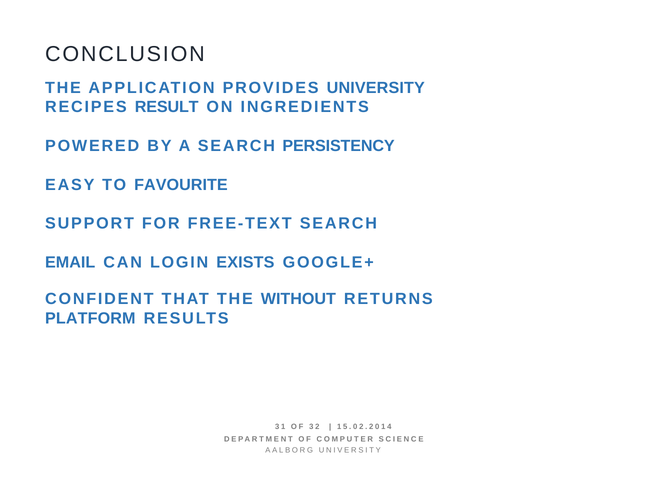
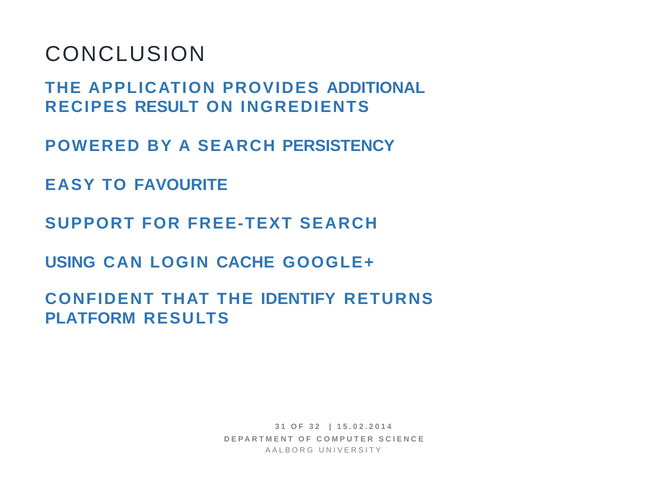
PROVIDES UNIVERSITY: UNIVERSITY -> ADDITIONAL
EMAIL: EMAIL -> USING
EXISTS: EXISTS -> CACHE
WITHOUT: WITHOUT -> IDENTIFY
